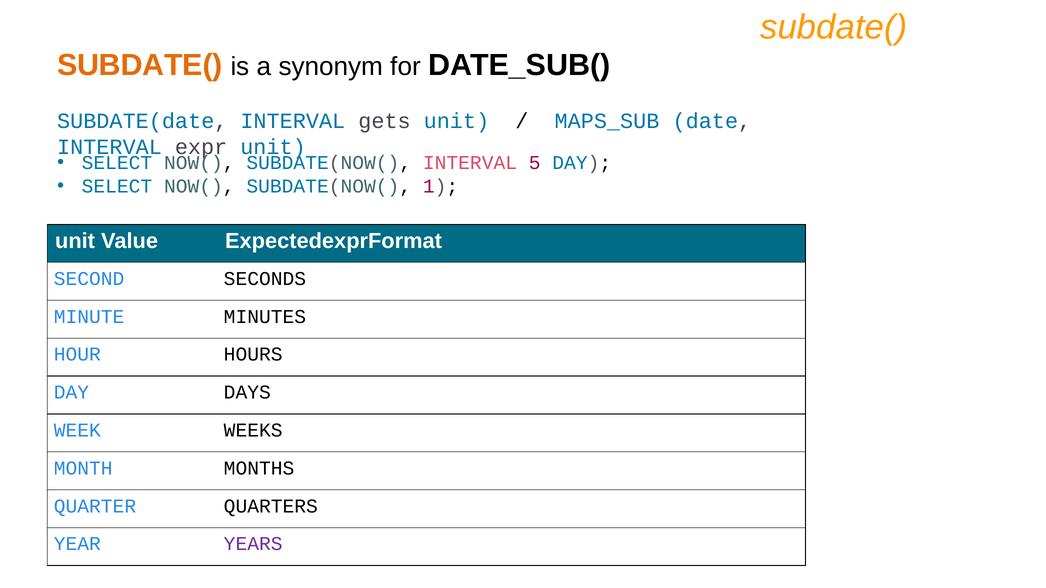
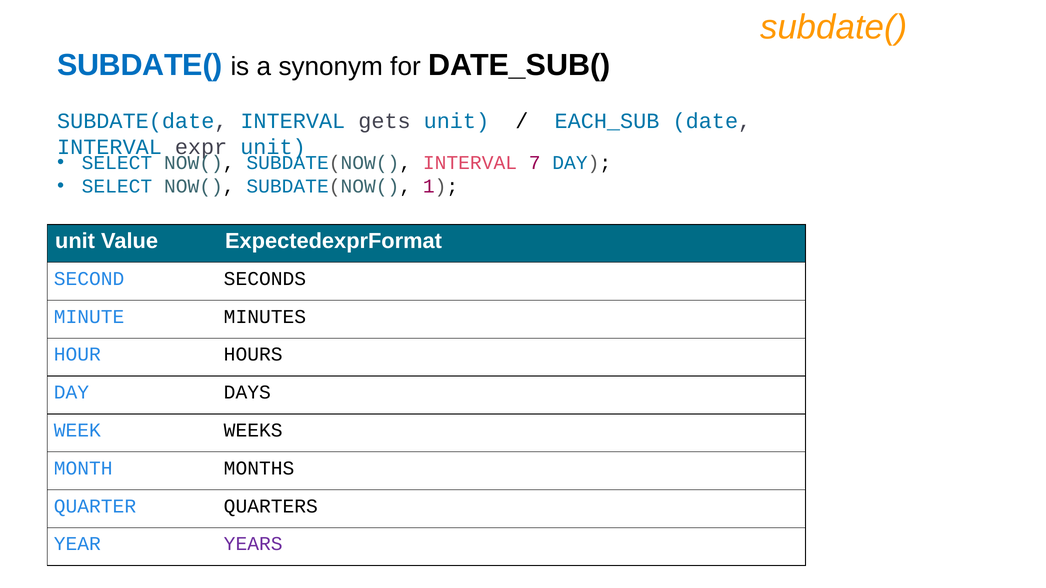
SUBDATE( at (140, 65) colour: orange -> blue
MAPS_SUB: MAPS_SUB -> EACH_SUB
5: 5 -> 7
